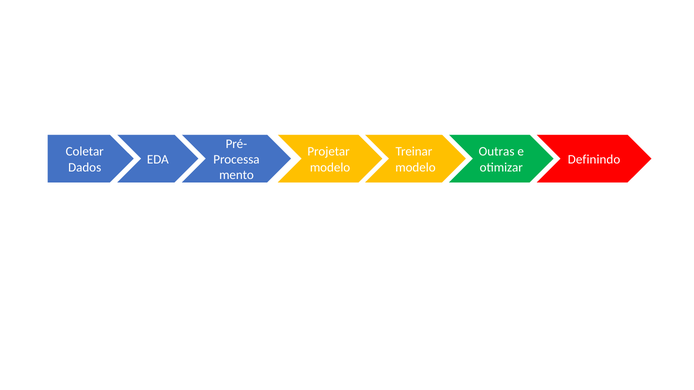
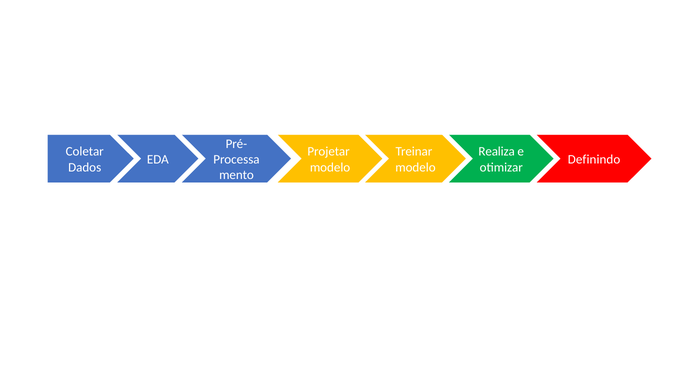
Outras: Outras -> Realiza
